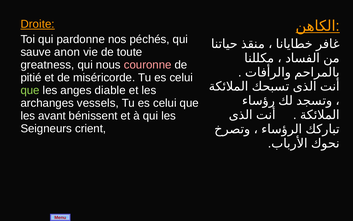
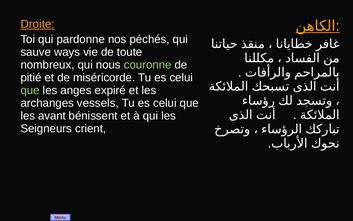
anon: anon -> ways
greatness: greatness -> nombreux
couronne colour: pink -> light green
diable: diable -> expiré
